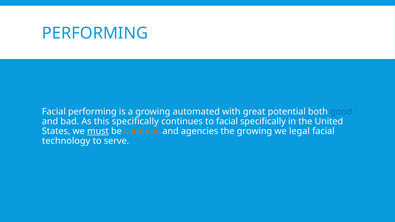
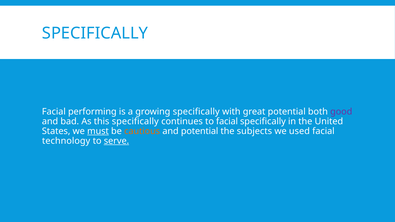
PERFORMING at (95, 33): PERFORMING -> SPECIFICALLY
growing automated: automated -> specifically
good colour: blue -> purple
and agencies: agencies -> potential
the growing: growing -> subjects
legal: legal -> used
serve underline: none -> present
